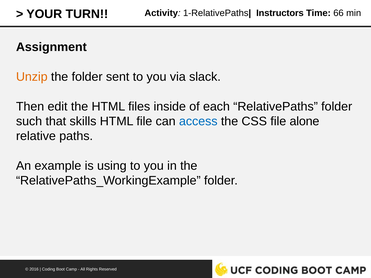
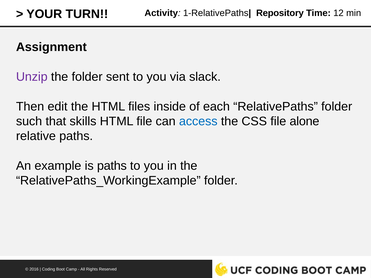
Instructors: Instructors -> Repository
66: 66 -> 12
Unzip colour: orange -> purple
is using: using -> paths
